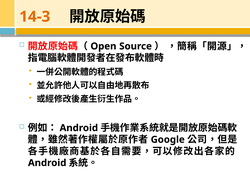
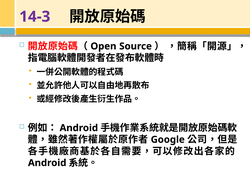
14-3 colour: orange -> purple
